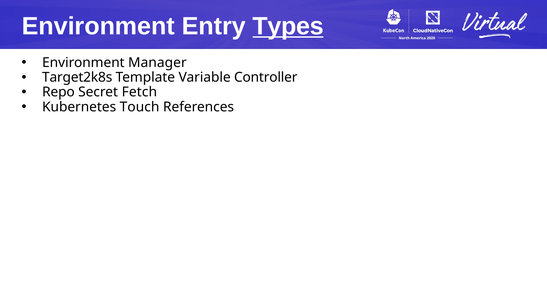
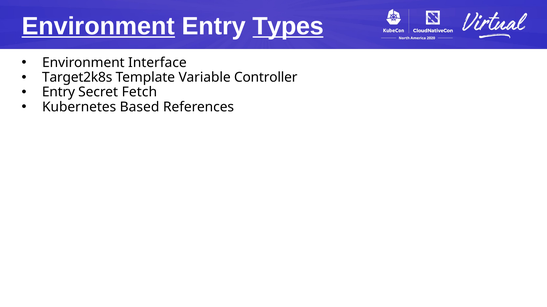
Environment at (98, 26) underline: none -> present
Manager: Manager -> Interface
Repo at (58, 92): Repo -> Entry
Touch: Touch -> Based
